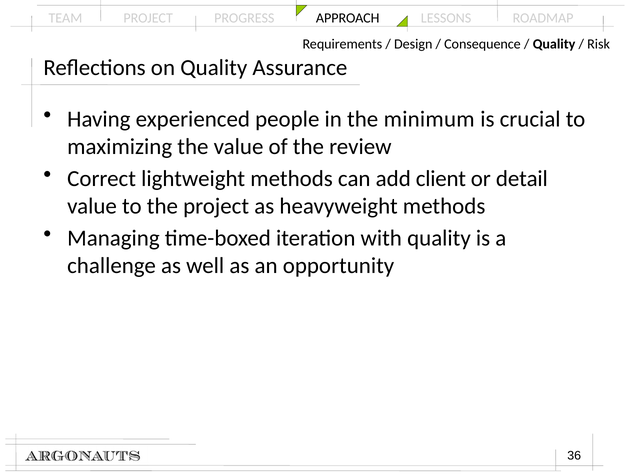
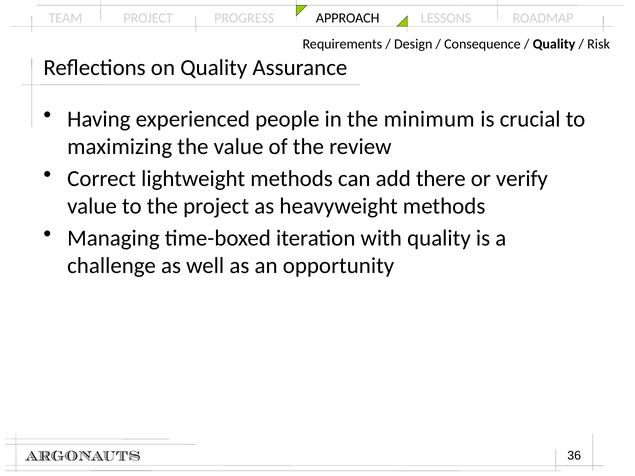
client: client -> there
detail: detail -> verify
